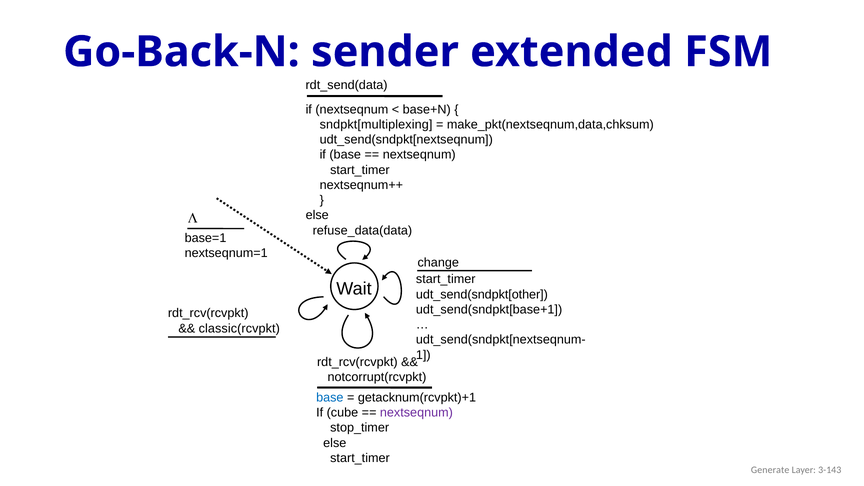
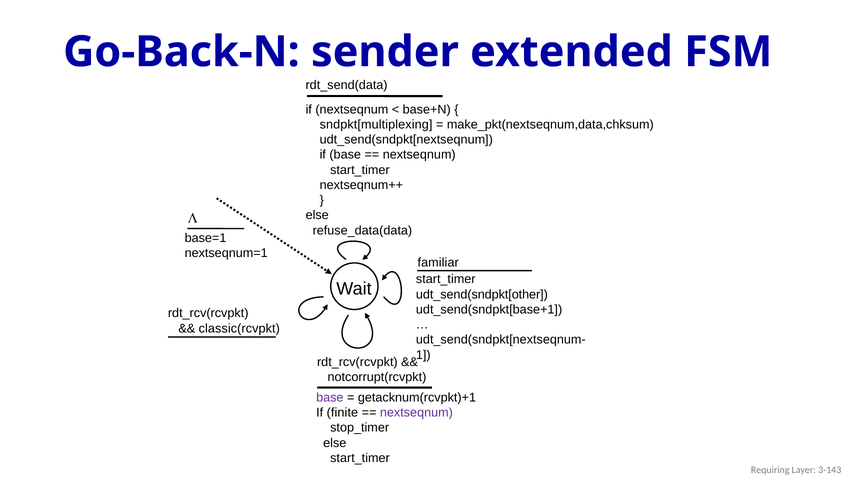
change: change -> familiar
base at (330, 398) colour: blue -> purple
cube: cube -> finite
Generate: Generate -> Requiring
